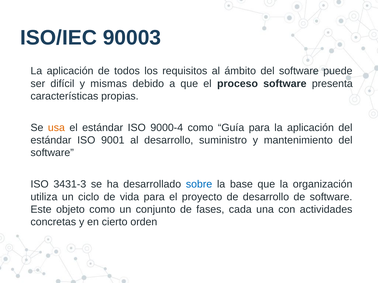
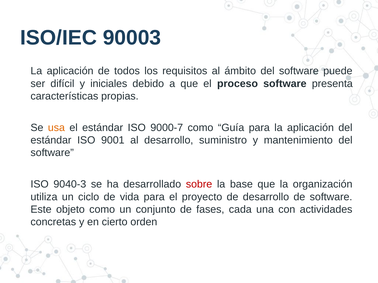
mismas: mismas -> iniciales
9000-4: 9000-4 -> 9000-7
3431-3: 3431-3 -> 9040-3
sobre colour: blue -> red
